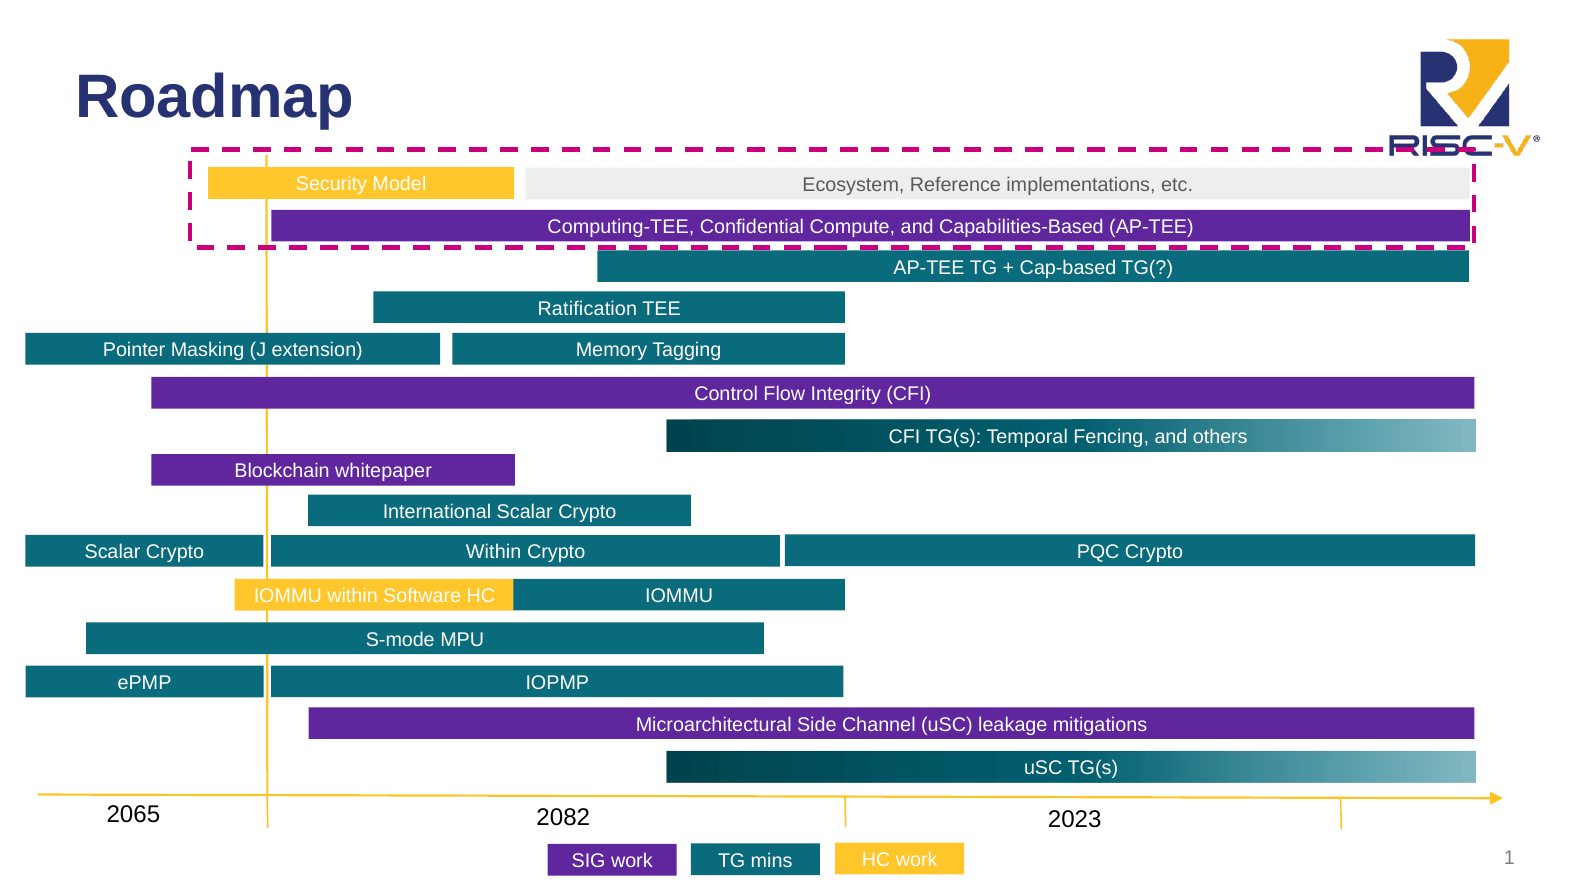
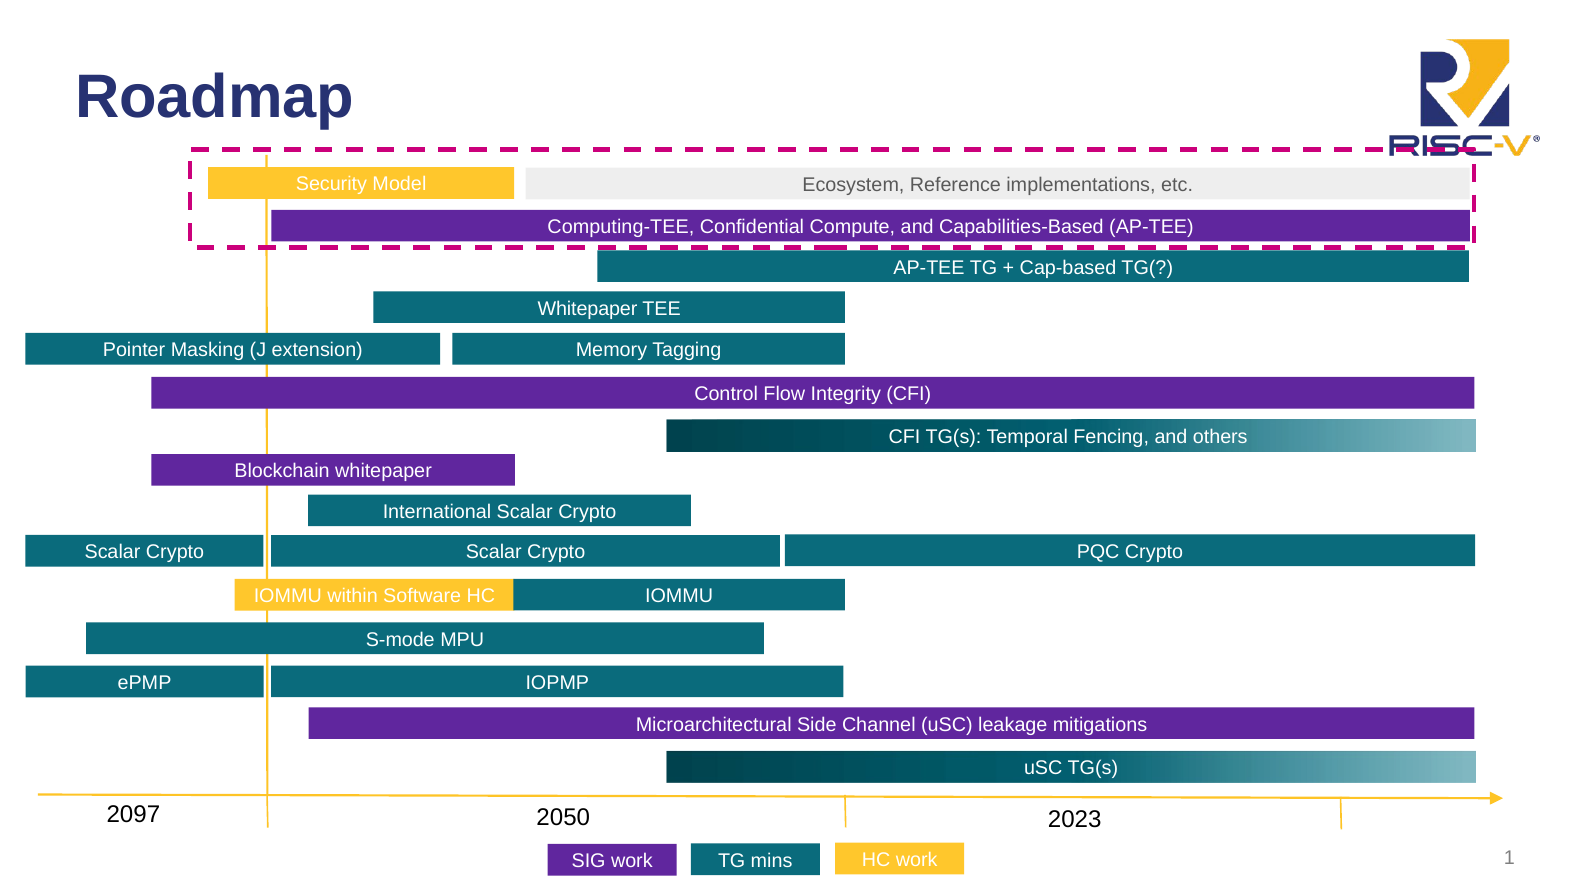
Ratification at (587, 309): Ratification -> Whitepaper
Within at (494, 552): Within -> Scalar
2065: 2065 -> 2097
2082: 2082 -> 2050
